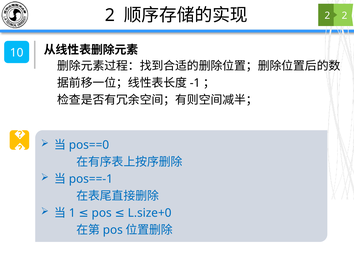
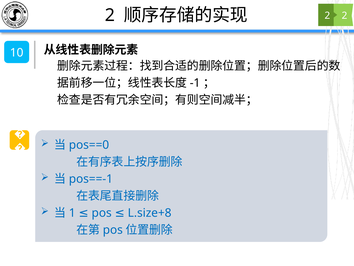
L.size+0: L.size+0 -> L.size+8
